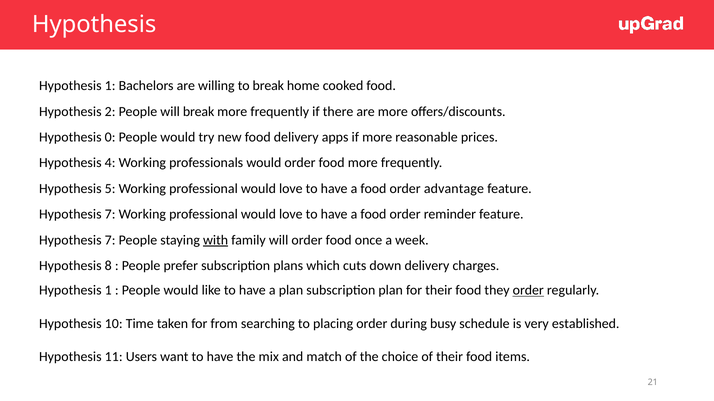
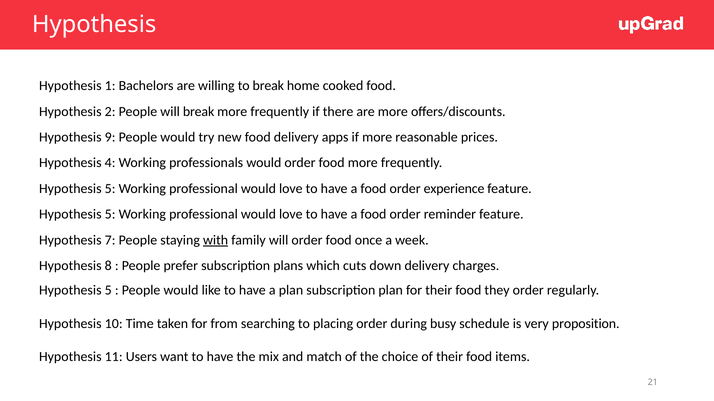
0: 0 -> 9
advantage: advantage -> experience
7 at (110, 215): 7 -> 5
1 at (108, 291): 1 -> 5
order at (528, 291) underline: present -> none
established: established -> proposition
